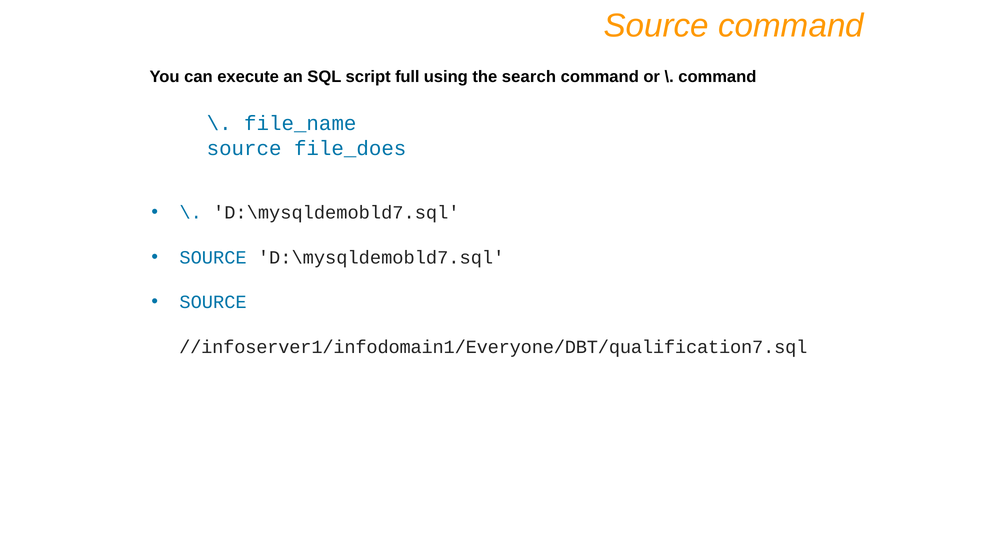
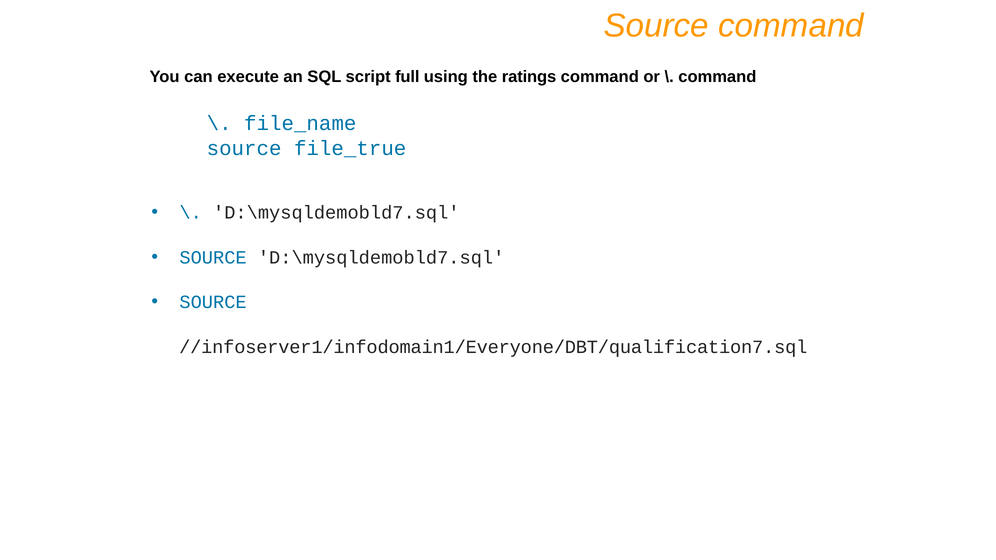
search: search -> ratings
file_does: file_does -> file_true
